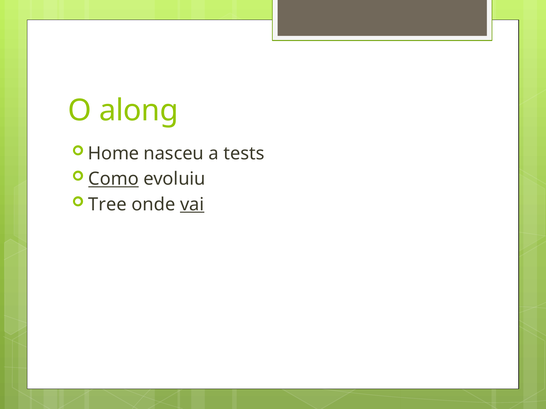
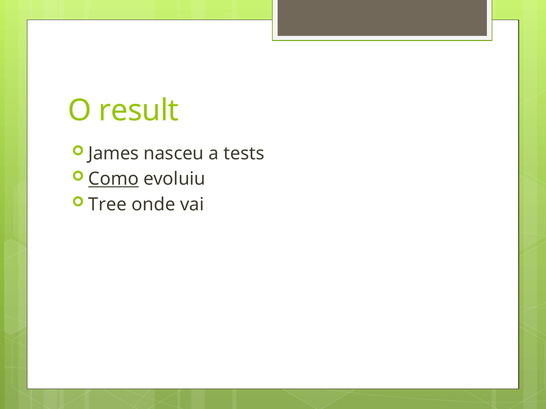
along: along -> result
Home: Home -> James
vai underline: present -> none
